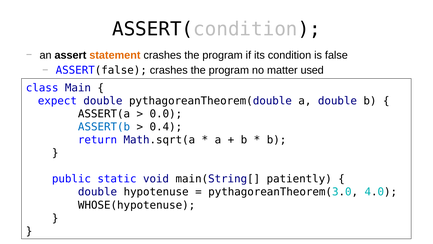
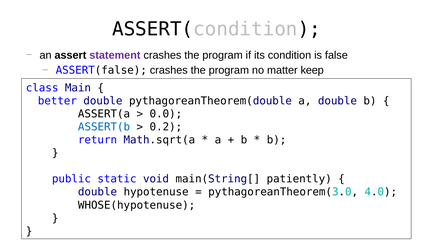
statement colour: orange -> purple
used: used -> keep
expect: expect -> better
0.4: 0.4 -> 0.2
